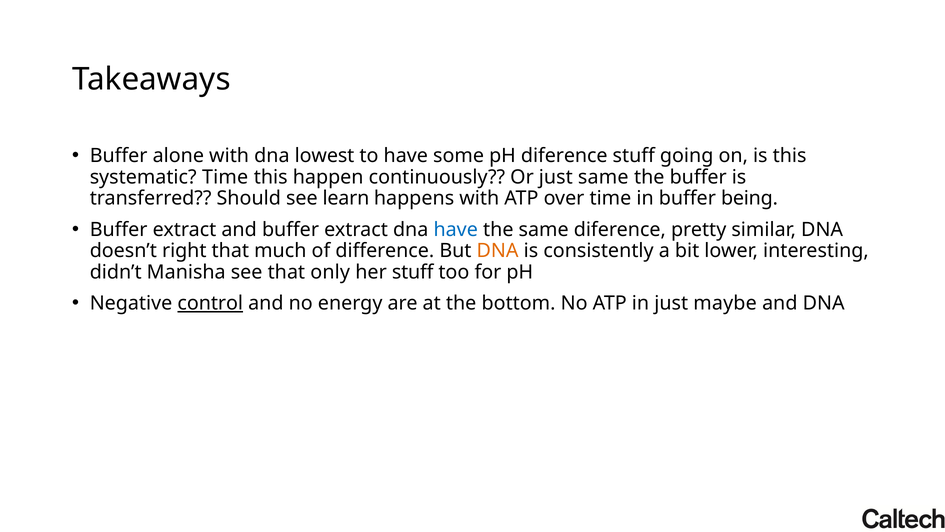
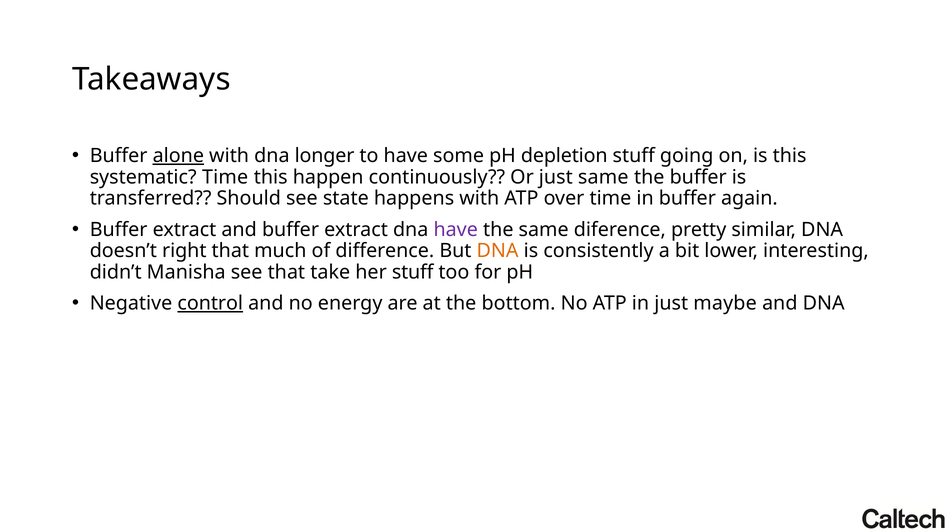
alone underline: none -> present
lowest: lowest -> longer
pH diference: diference -> depletion
learn: learn -> state
being: being -> again
have at (456, 229) colour: blue -> purple
only: only -> take
